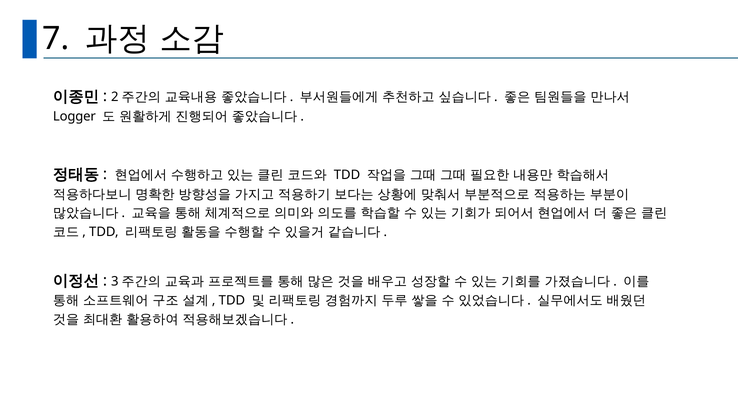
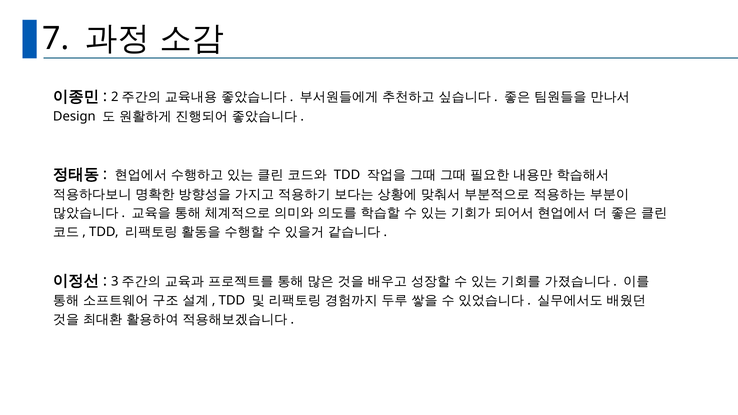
Logger: Logger -> Design
